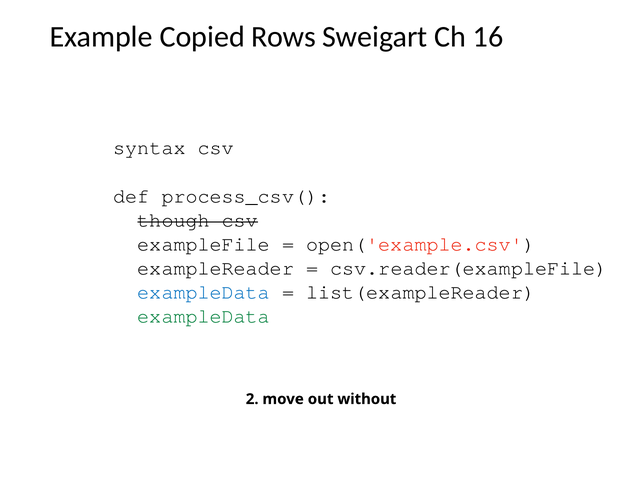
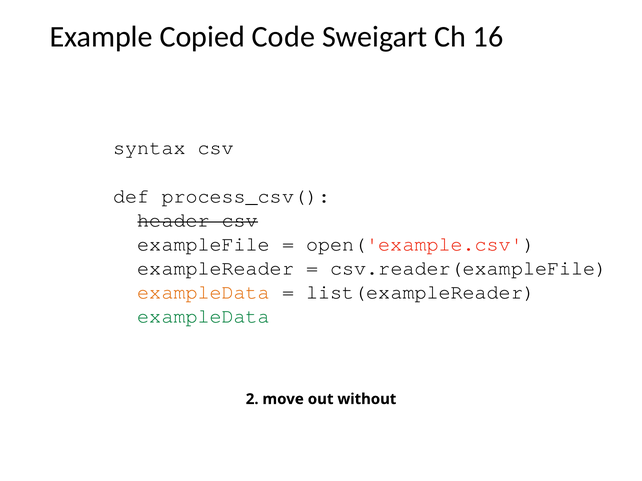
Rows: Rows -> Code
though: though -> header
exampleData at (204, 293) colour: blue -> orange
